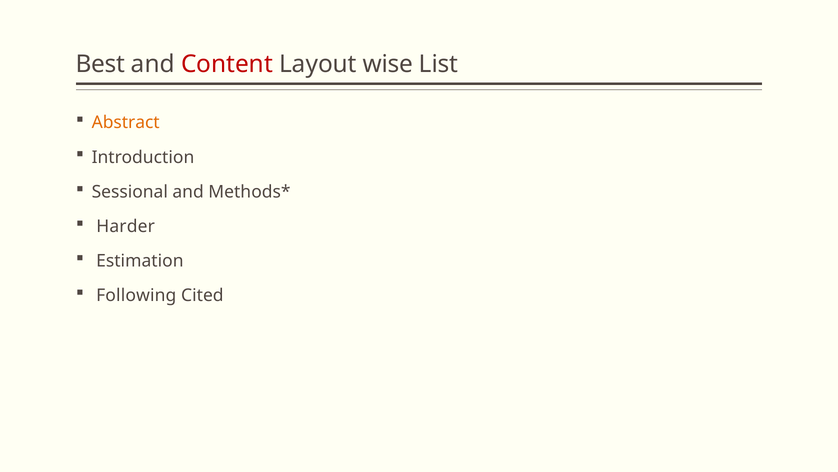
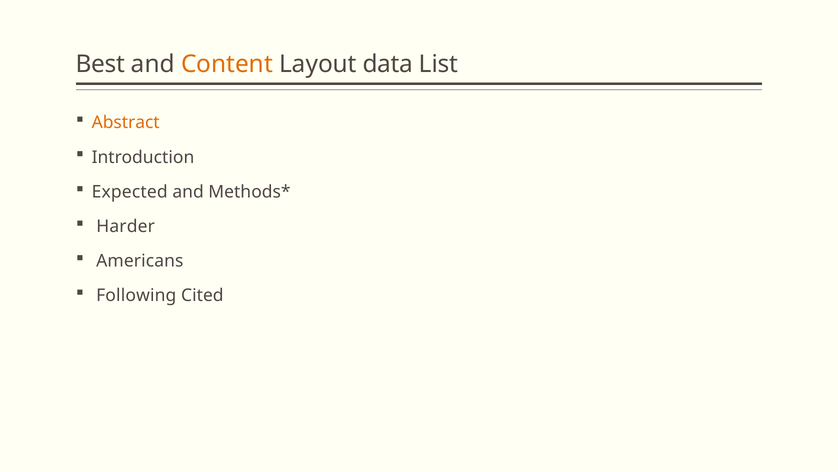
Content colour: red -> orange
wise: wise -> data
Sessional: Sessional -> Expected
Estimation: Estimation -> Americans
